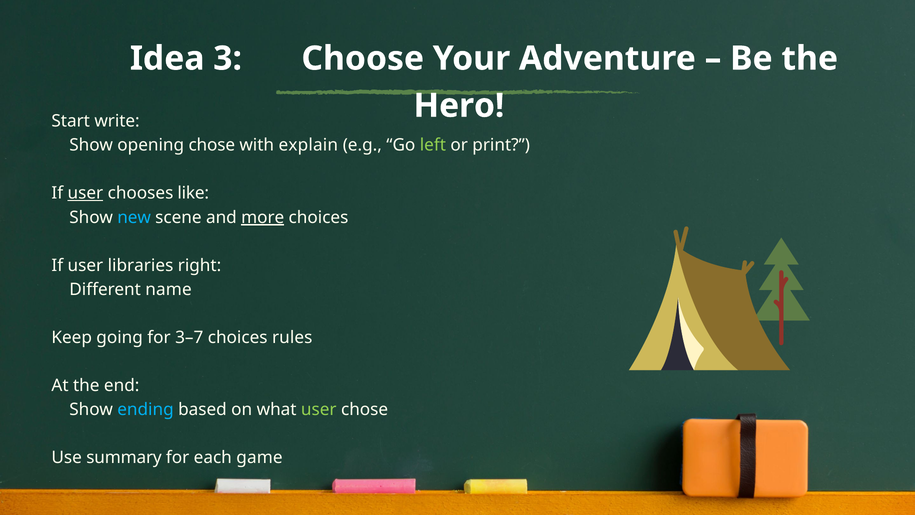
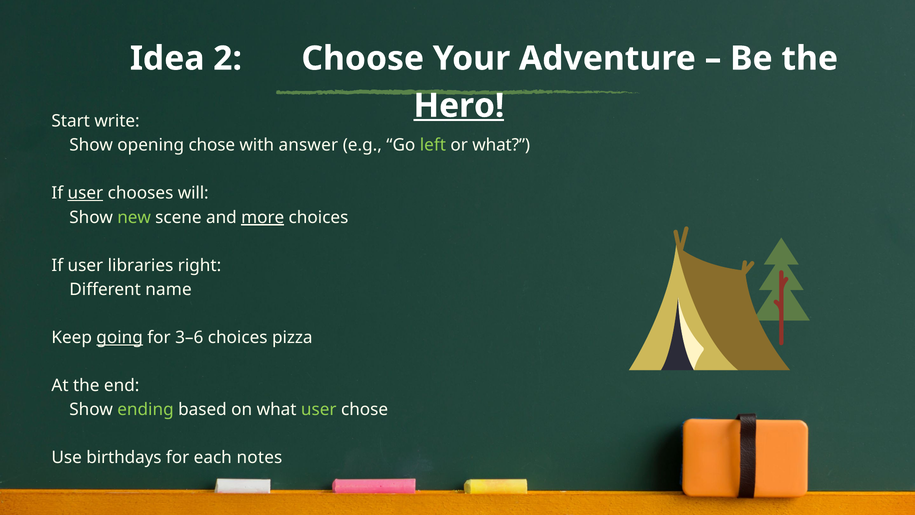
3: 3 -> 2
Hero underline: none -> present
explain: explain -> answer
or print: print -> what
like: like -> will
new colour: light blue -> light green
going underline: none -> present
3–7: 3–7 -> 3–6
rules: rules -> pizza
ending colour: light blue -> light green
summary: summary -> birthdays
game: game -> notes
